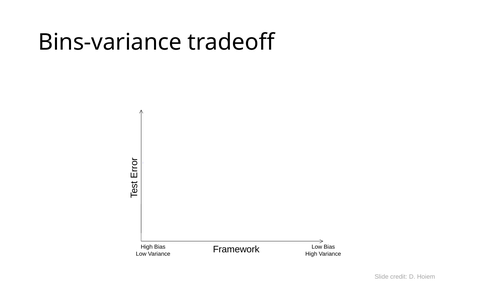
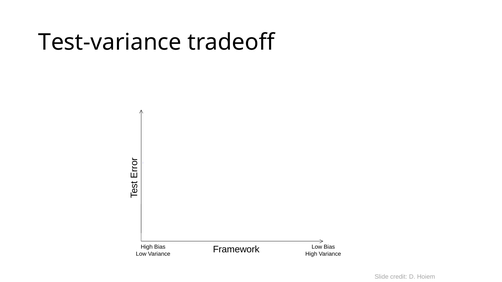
Bins-variance: Bins-variance -> Test-variance
